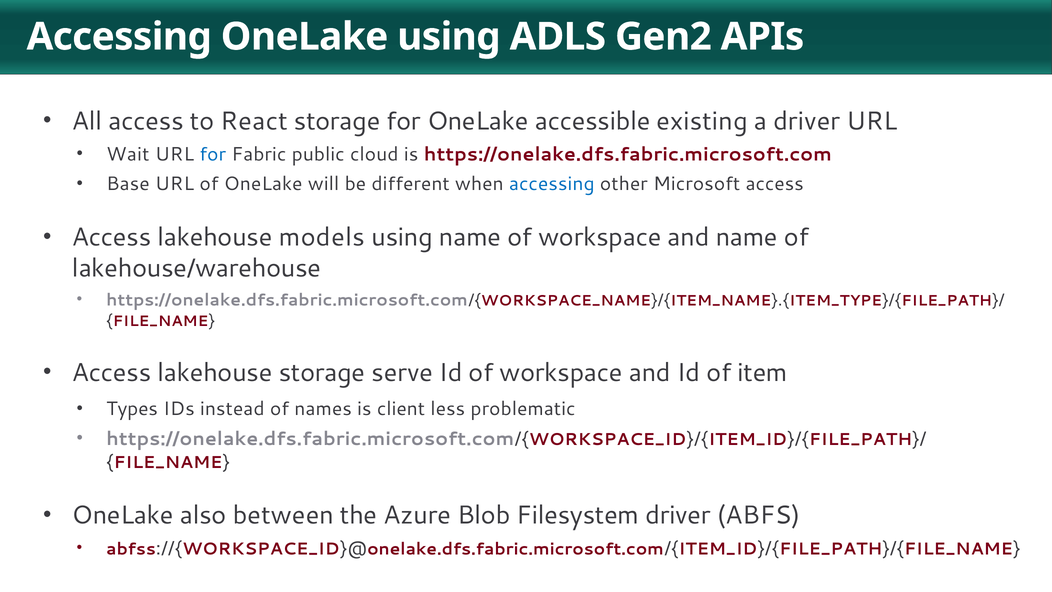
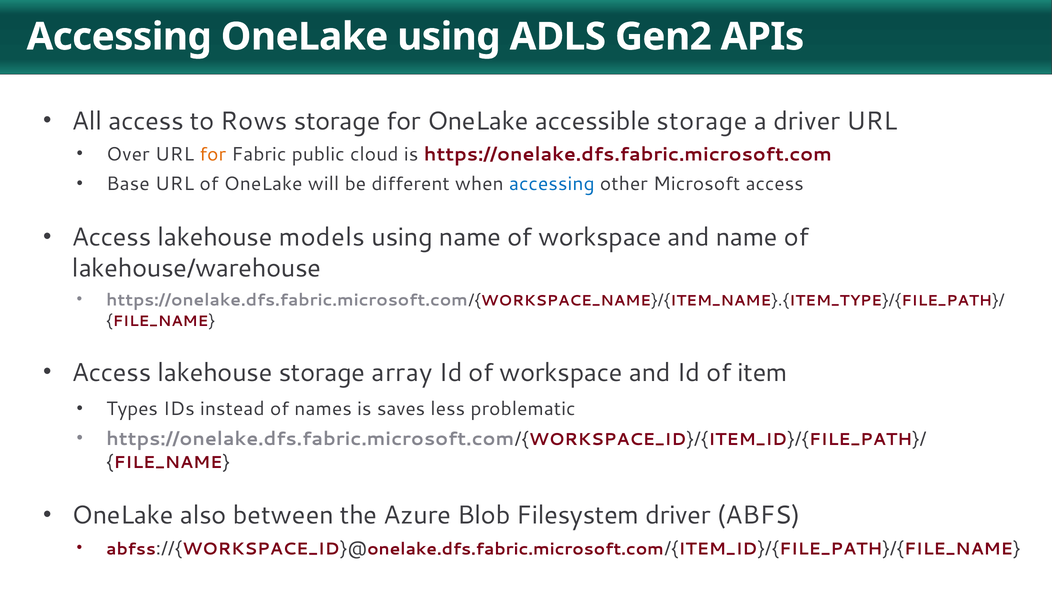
React: React -> Rows
accessible existing: existing -> storage
Wait: Wait -> Over
for at (213, 154) colour: blue -> orange
serve: serve -> array
client: client -> saves
